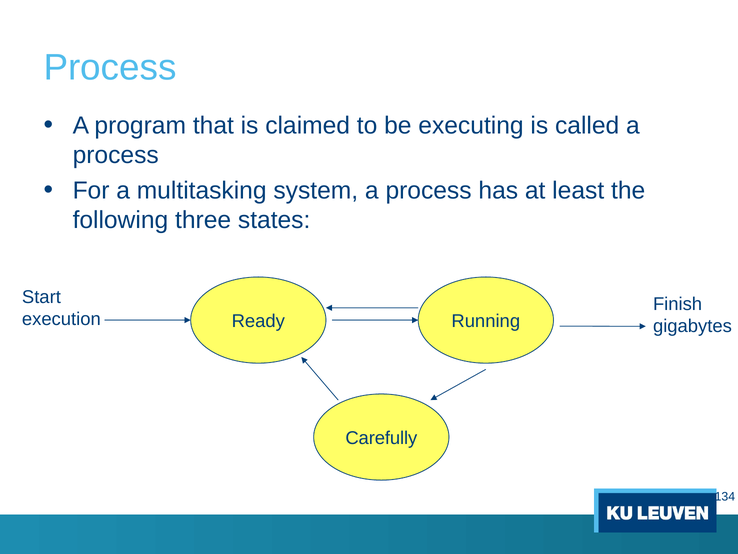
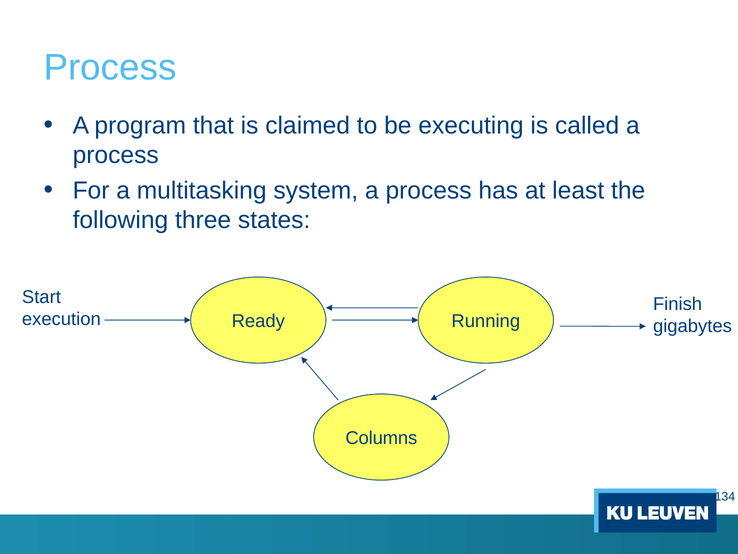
Carefully: Carefully -> Columns
